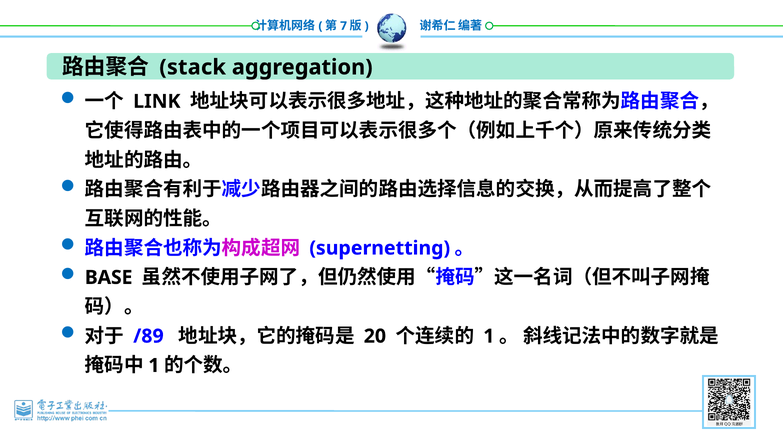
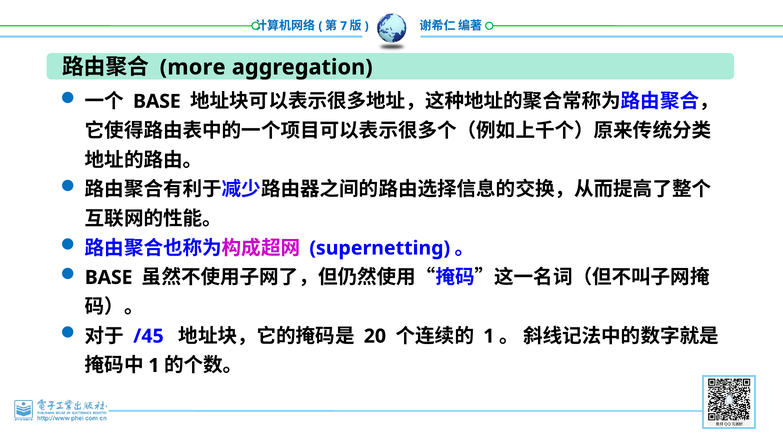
stack: stack -> more
LINK at (157, 101): LINK -> BASE
/89: /89 -> /45
